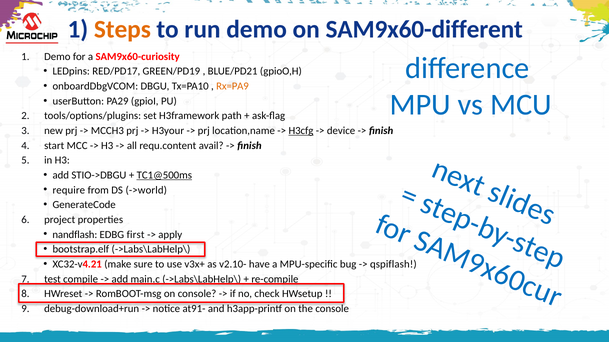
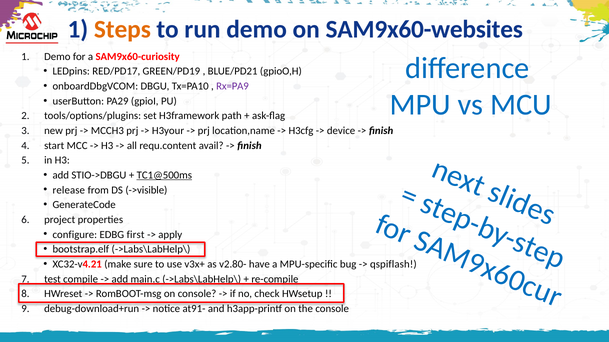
SAM9x60-different: SAM9x60-different -> SAM9x60-websites
Rx=PA9 colour: orange -> purple
H3cfg underline: present -> none
require: require -> release
->world: ->world -> ->visible
nandflash: nandflash -> configure
v2.10-: v2.10- -> v2.80-
